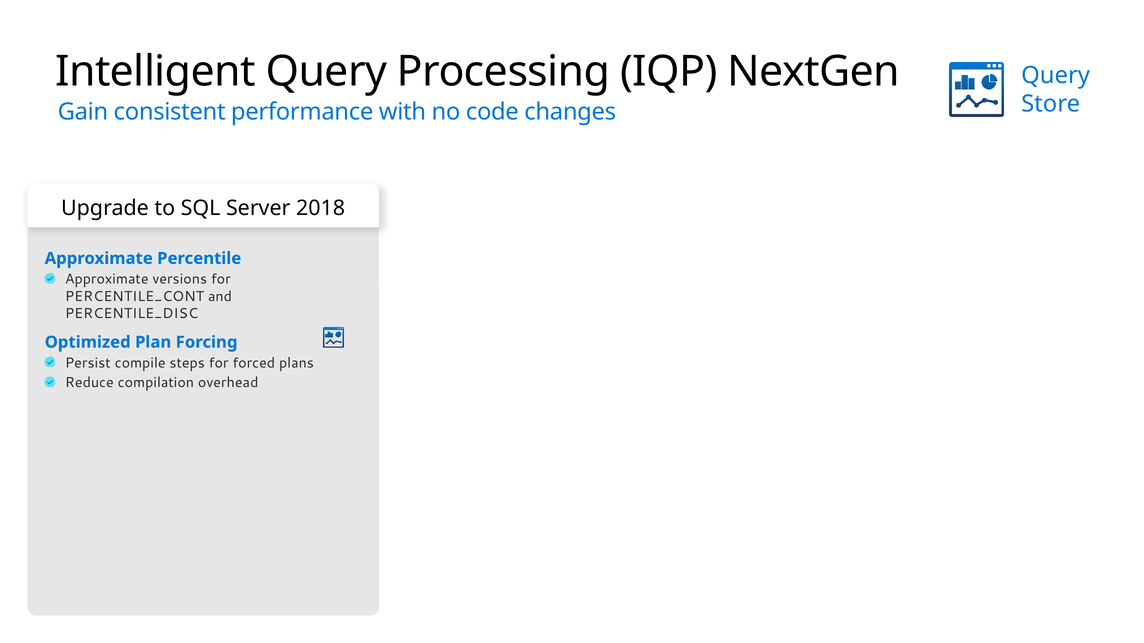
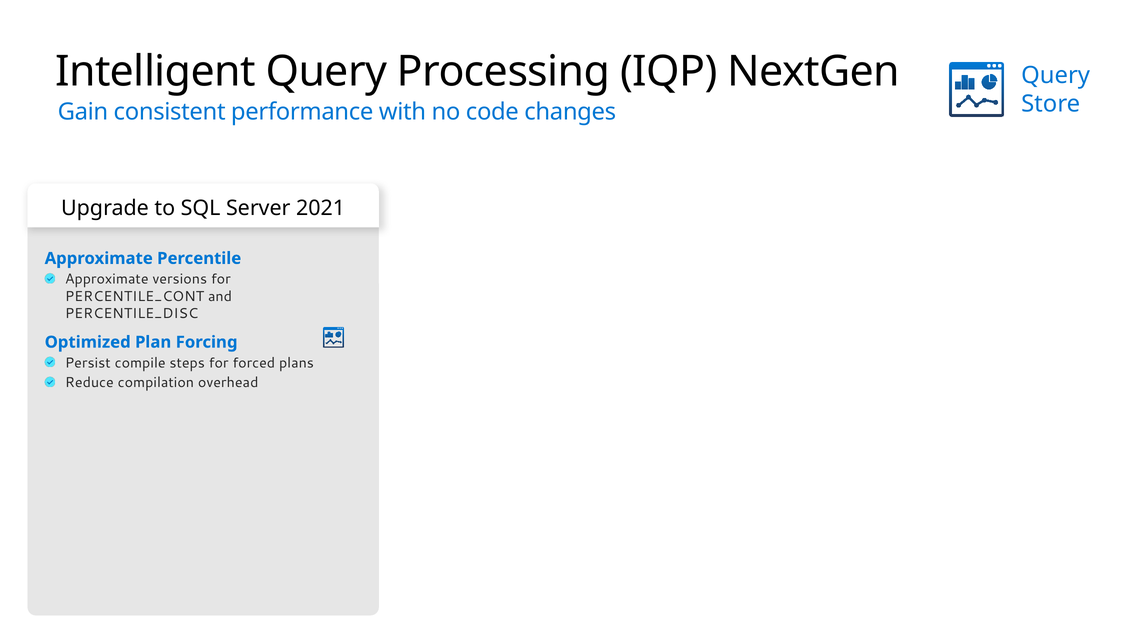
2018: 2018 -> 2021
